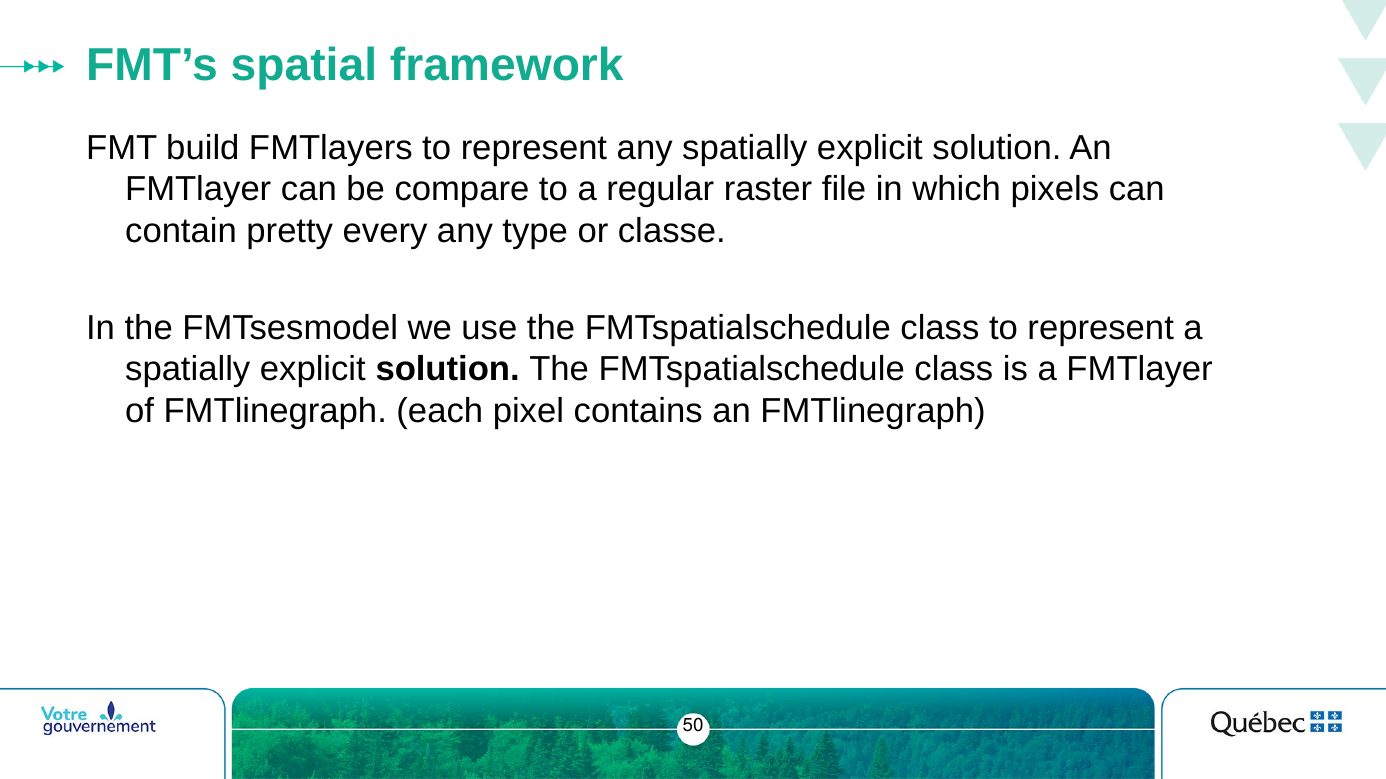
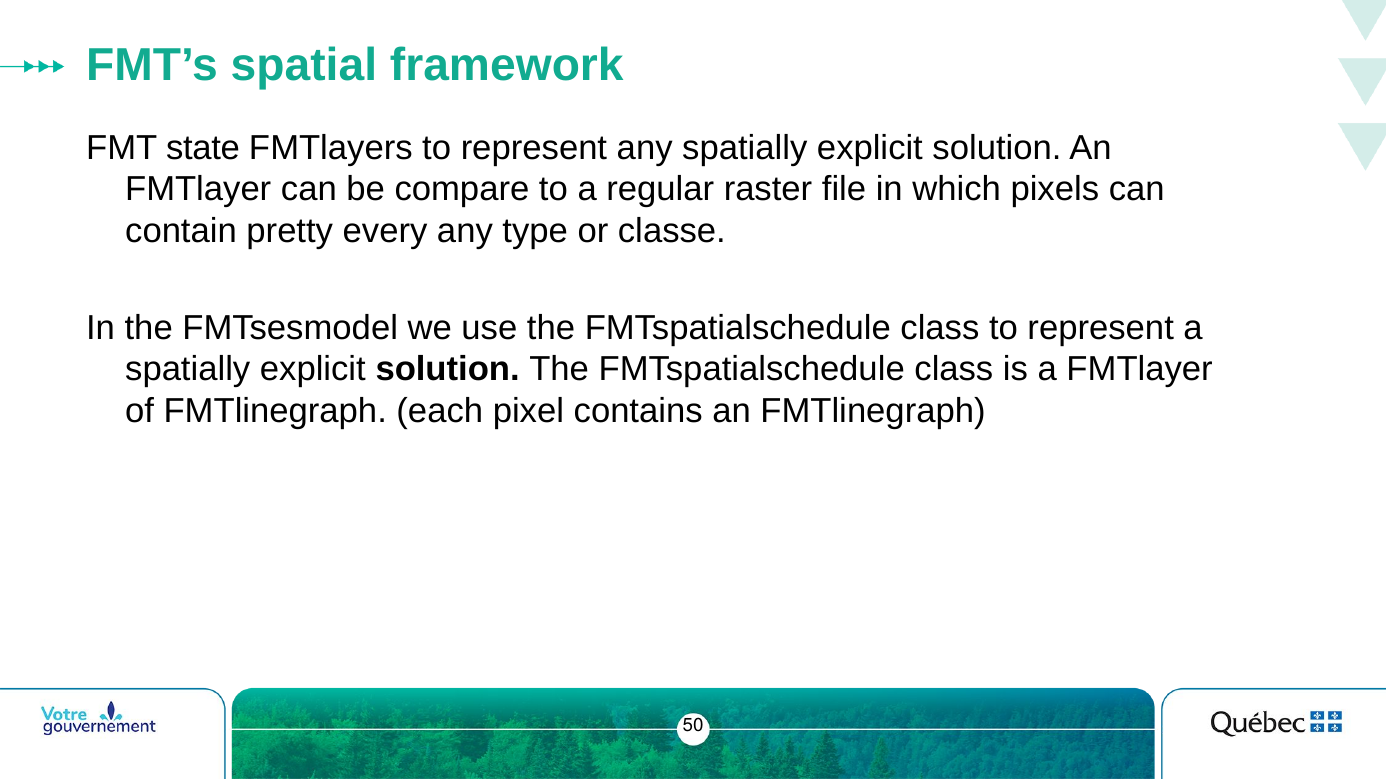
build: build -> state
